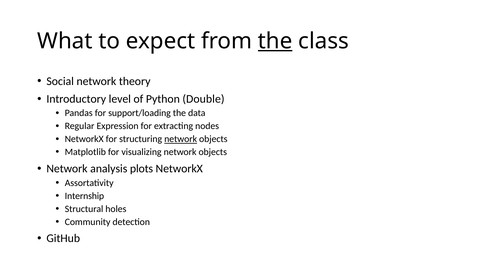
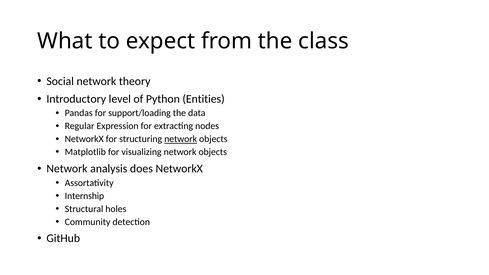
the at (275, 41) underline: present -> none
Double: Double -> Entities
plots: plots -> does
